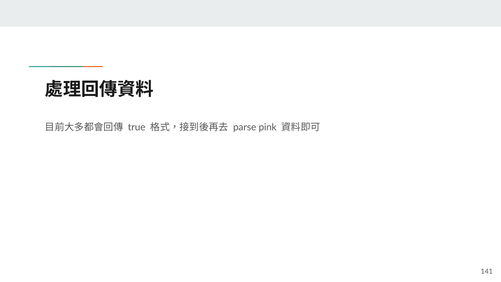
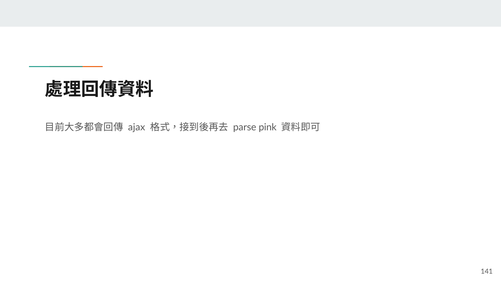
true: true -> ajax
